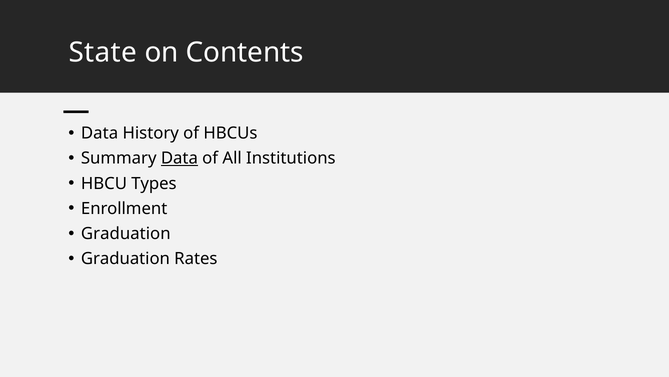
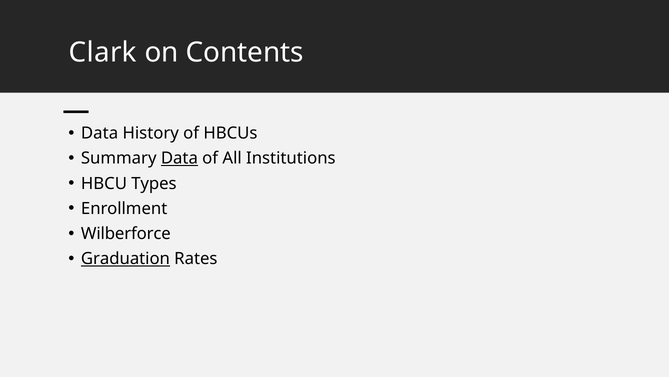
State: State -> Clark
Graduation at (126, 233): Graduation -> Wilberforce
Graduation at (125, 258) underline: none -> present
